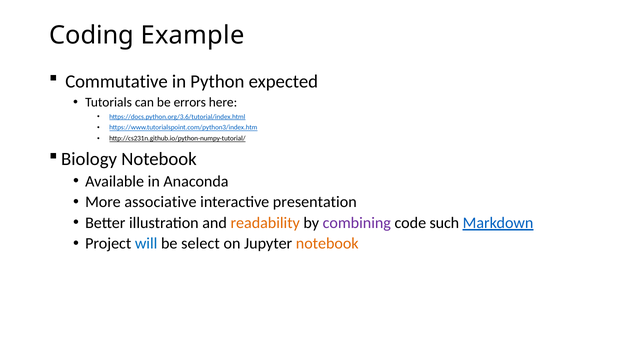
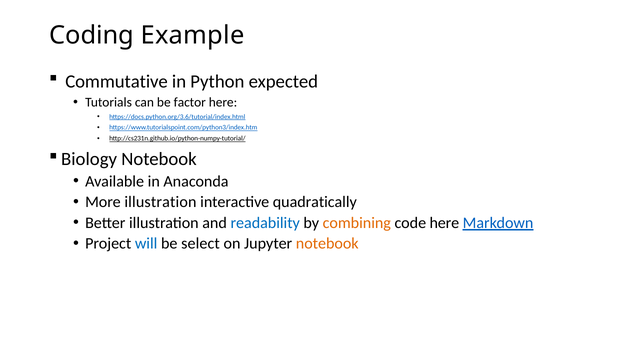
errors: errors -> factor
More associative: associative -> illustration
presentation: presentation -> quadratically
readability colour: orange -> blue
combining colour: purple -> orange
code such: such -> here
